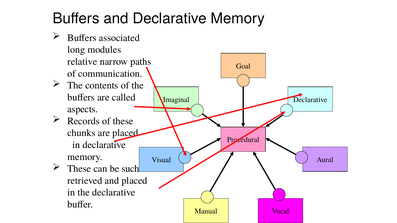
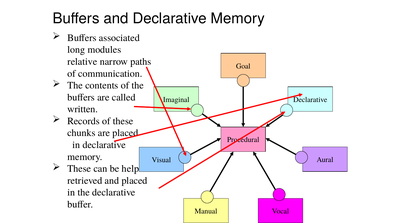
aspects: aspects -> written
such: such -> help
